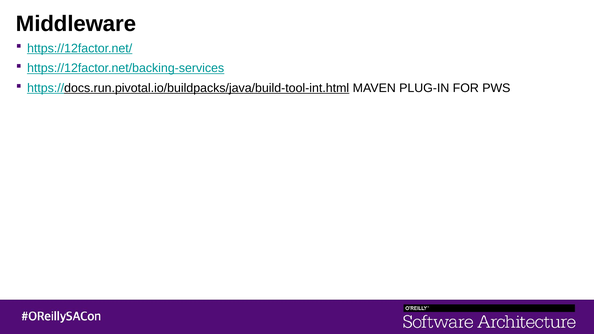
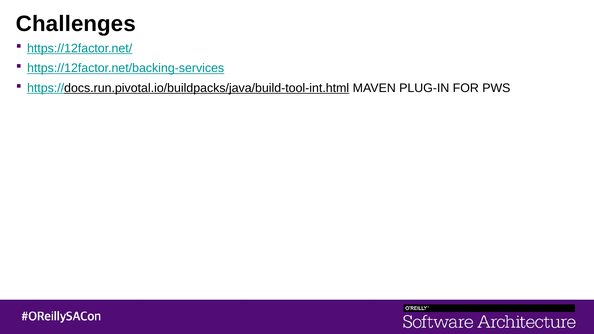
Middleware: Middleware -> Challenges
